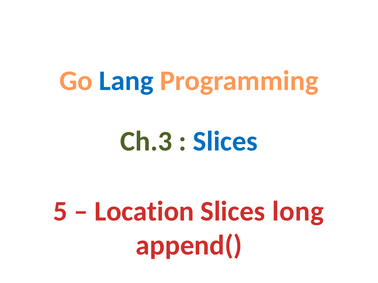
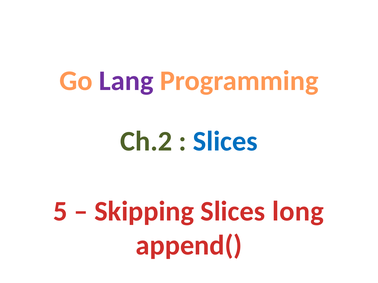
Lang colour: blue -> purple
Ch.3: Ch.3 -> Ch.2
Location: Location -> Skipping
